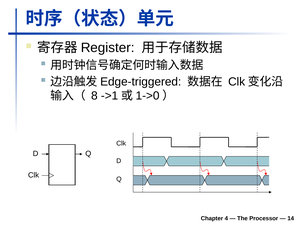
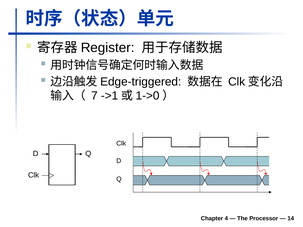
8: 8 -> 7
